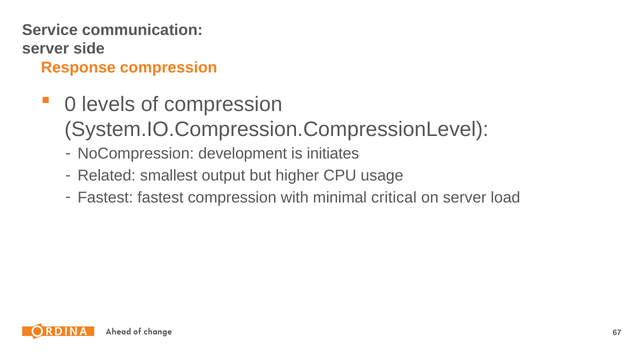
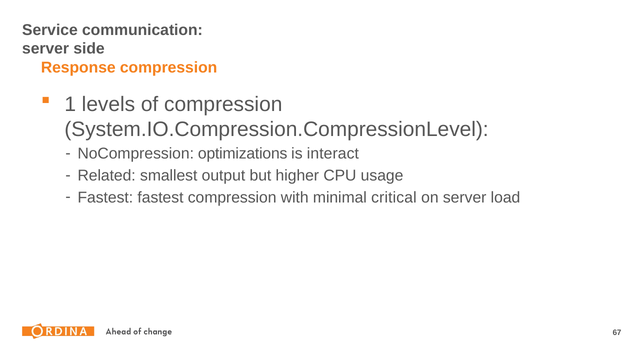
0: 0 -> 1
development: development -> optimizations
initiates: initiates -> interact
